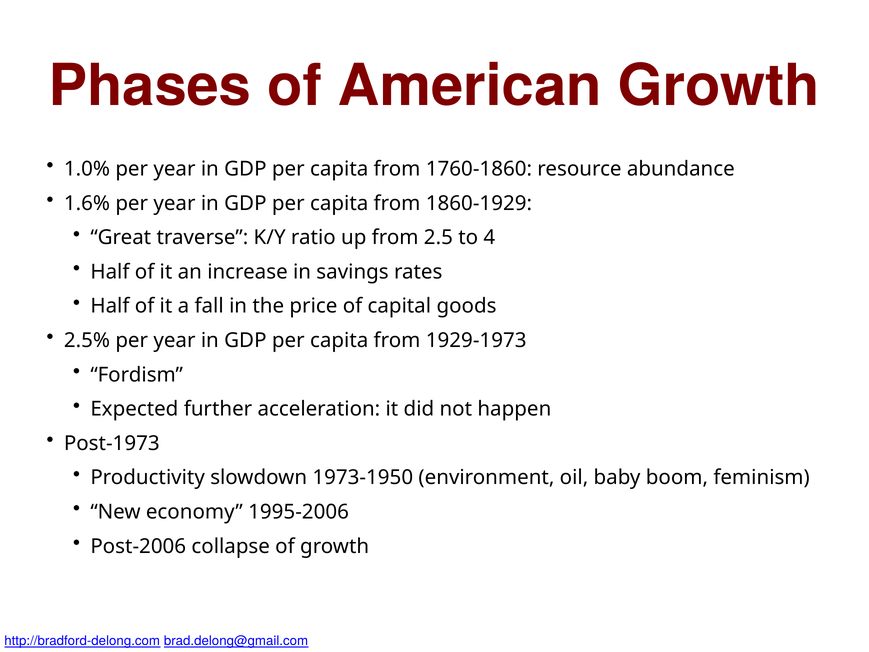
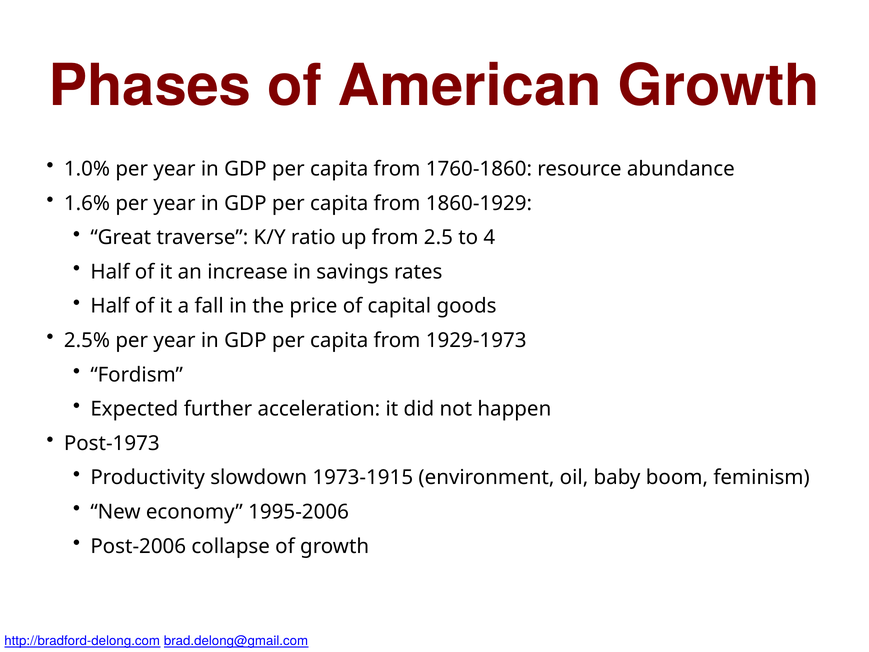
1973-1950: 1973-1950 -> 1973-1915
